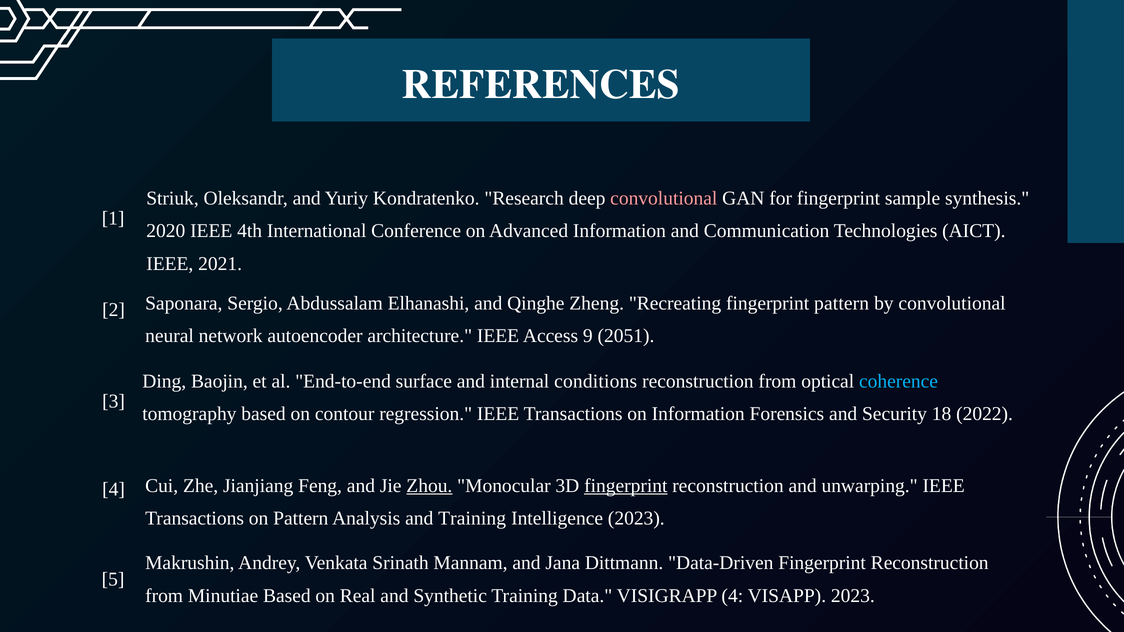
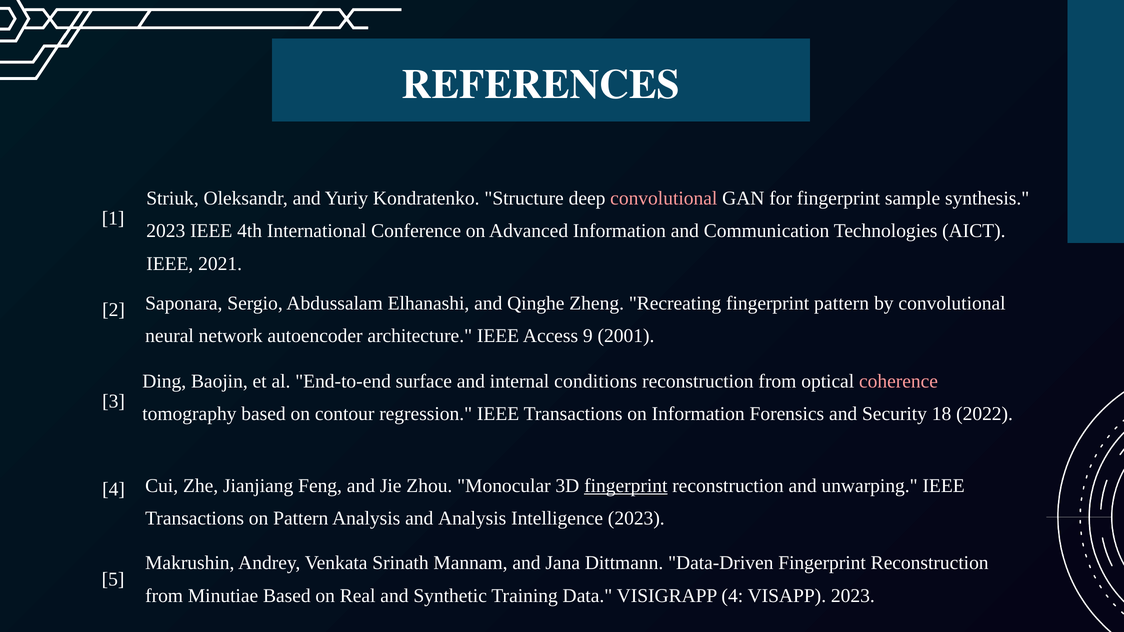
Research: Research -> Structure
2020 at (166, 231): 2020 -> 2023
2051: 2051 -> 2001
coherence colour: light blue -> pink
Zhou underline: present -> none
and Training: Training -> Analysis
